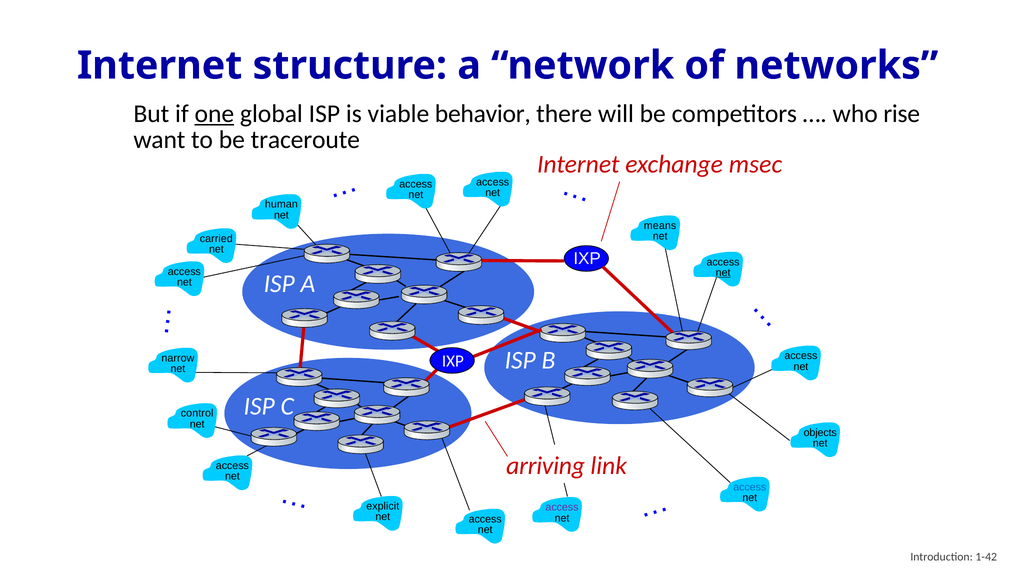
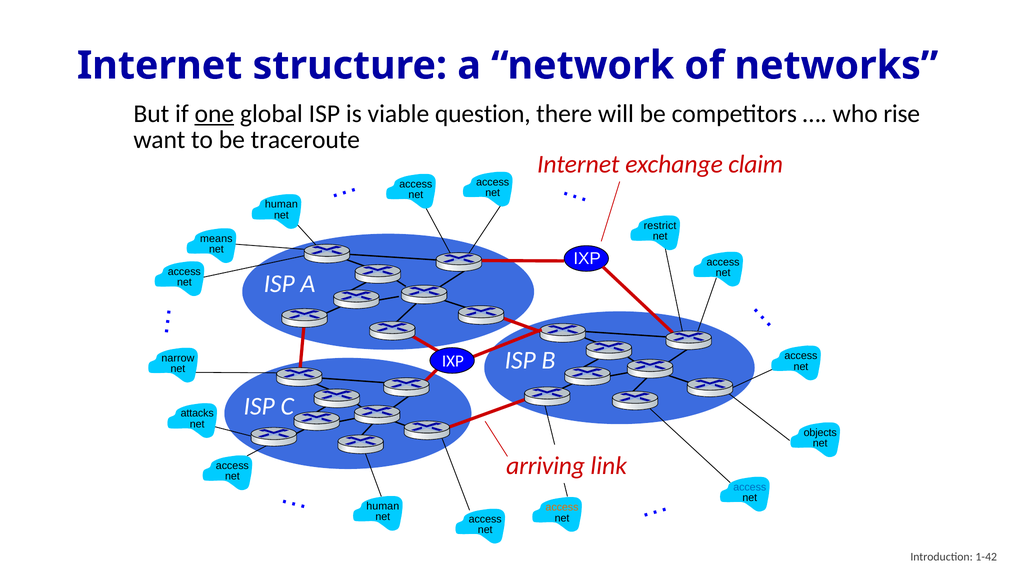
behavior: behavior -> question
msec: msec -> claim
means: means -> restrict
carried: carried -> means
net at (723, 273) underline: present -> none
control: control -> attacks
explicit at (383, 506): explicit -> human
access at (562, 507) colour: purple -> orange
